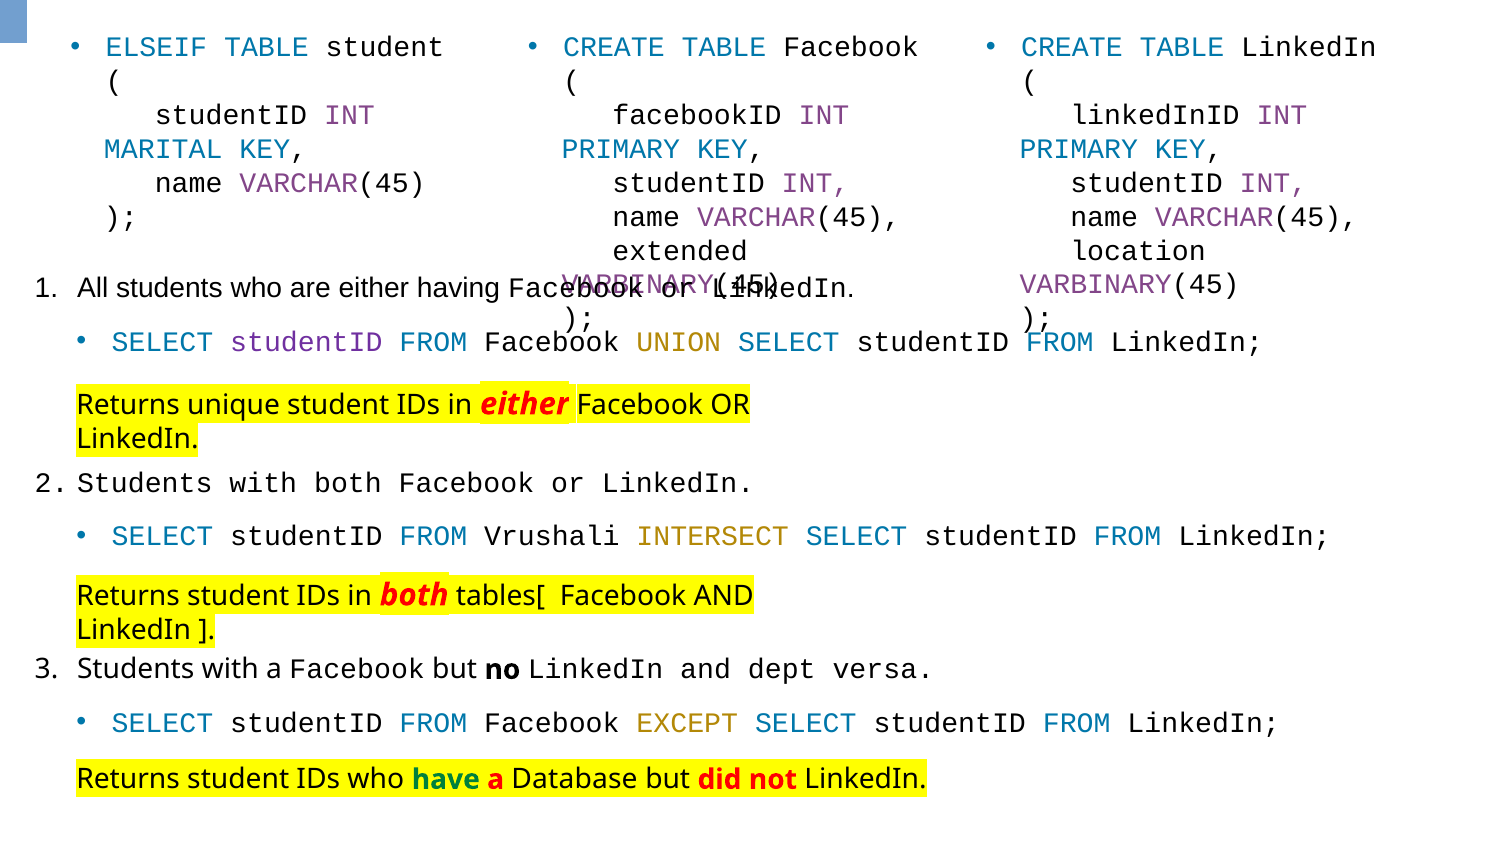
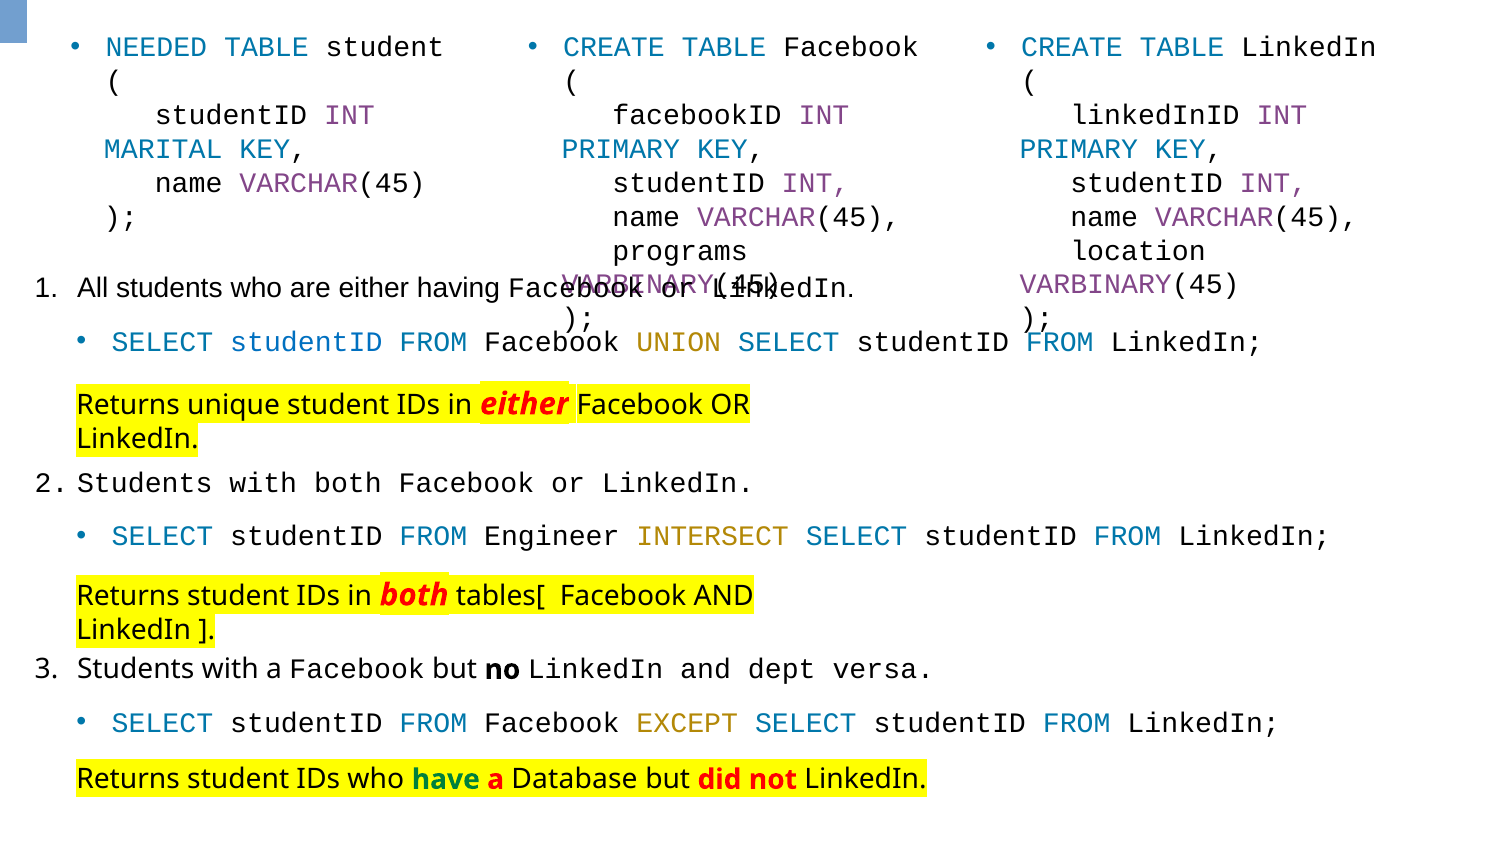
ELSEIF: ELSEIF -> NEEDED
extended: extended -> programs
studentID at (306, 342) colour: purple -> blue
Vrushali: Vrushali -> Engineer
